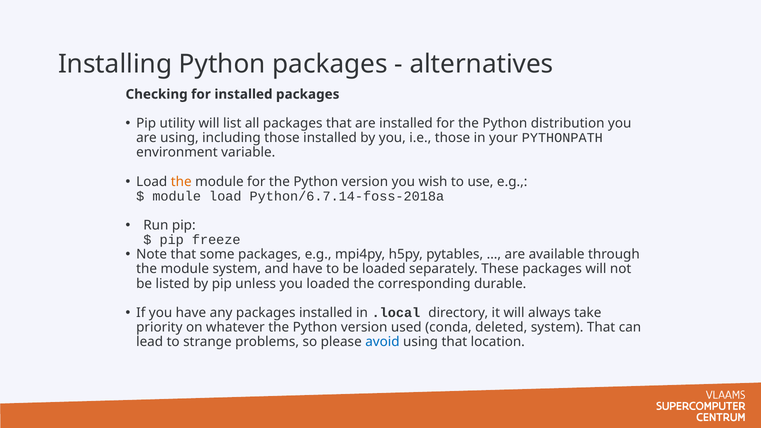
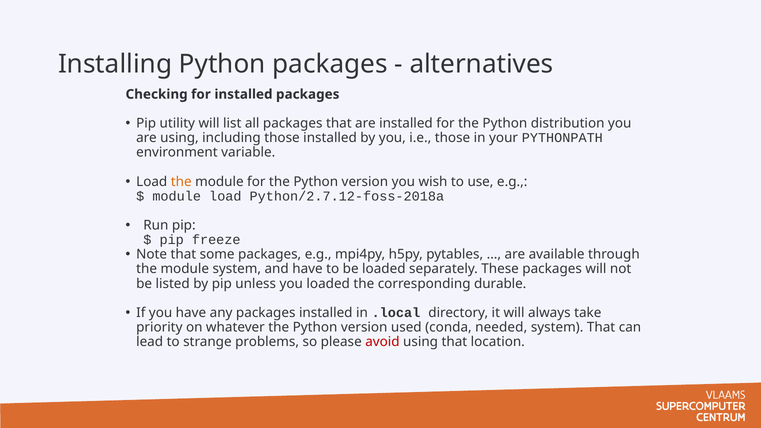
Python/6.7.14-foss-2018a: Python/6.7.14-foss-2018a -> Python/2.7.12-foss-2018a
deleted: deleted -> needed
avoid colour: blue -> red
